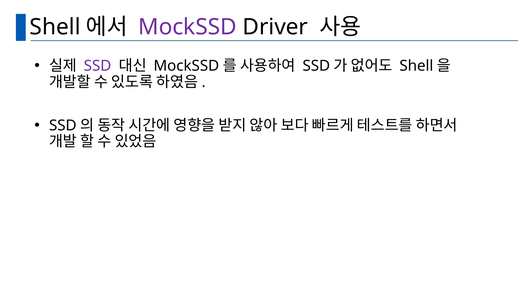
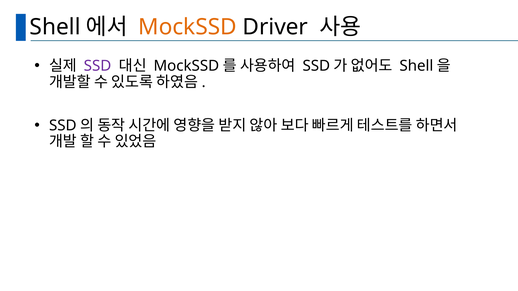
MockSSD at (187, 27) colour: purple -> orange
